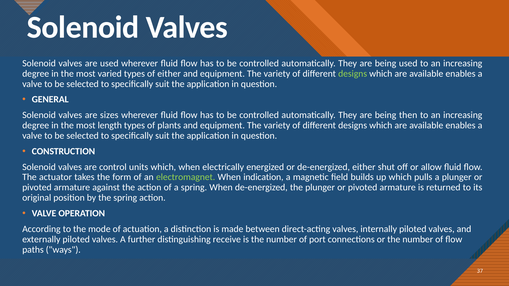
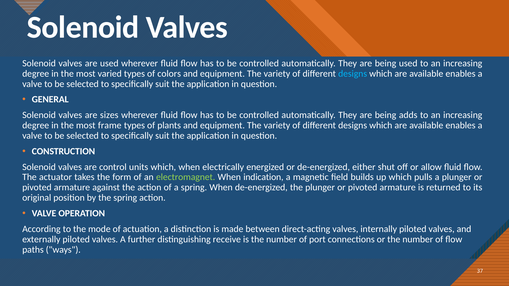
of either: either -> colors
designs at (353, 74) colour: light green -> light blue
then: then -> adds
length: length -> frame
